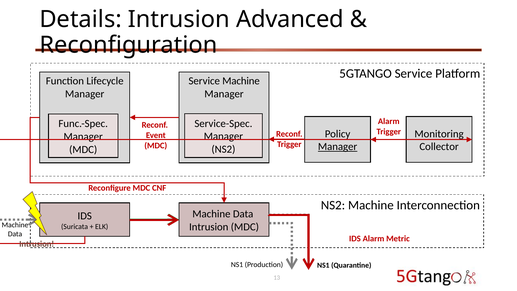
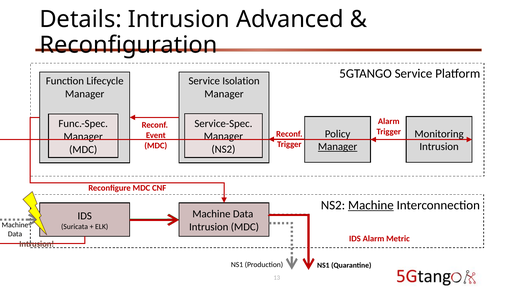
Service Machine: Machine -> Isolation
Collector at (439, 147): Collector -> Intrusion
Machine at (371, 205) underline: none -> present
